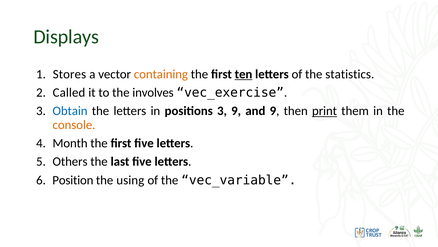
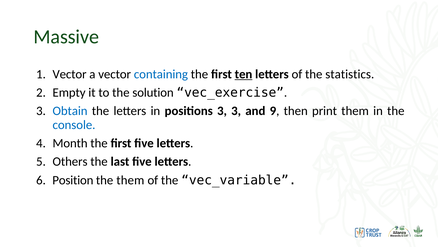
Displays: Displays -> Massive
Stores at (69, 74): Stores -> Vector
containing colour: orange -> blue
Called: Called -> Empty
involves: involves -> solution
3 9: 9 -> 3
print underline: present -> none
console colour: orange -> blue
the using: using -> them
